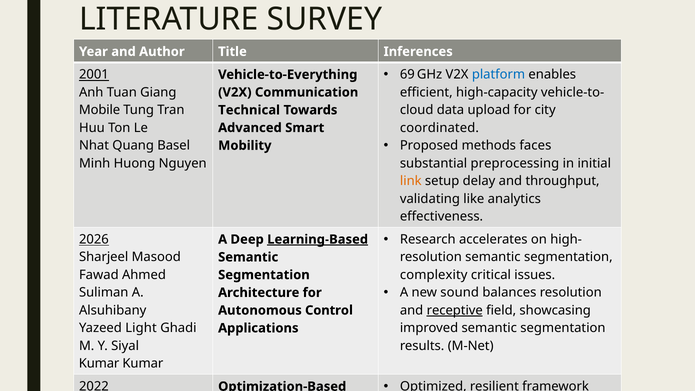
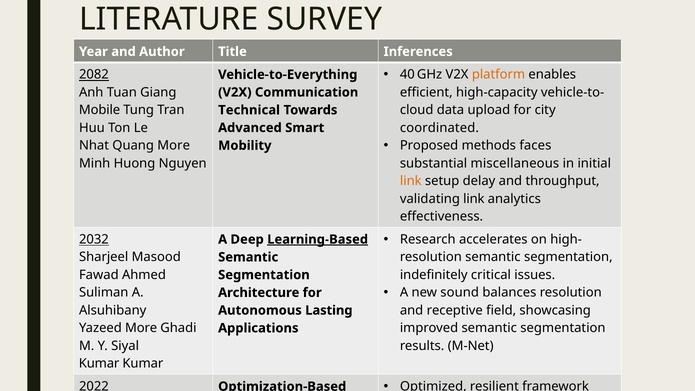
69: 69 -> 40
platform colour: blue -> orange
2001: 2001 -> 2082
Quang Basel: Basel -> More
preprocessing: preprocessing -> miscellaneous
validating like: like -> link
2026: 2026 -> 2032
complexity: complexity -> indefinitely
receptive underline: present -> none
Autonomous Control: Control -> Lasting
Yazeed Light: Light -> More
